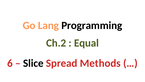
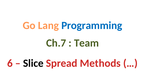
Programming colour: black -> blue
Ch.2: Ch.2 -> Ch.7
Equal: Equal -> Team
